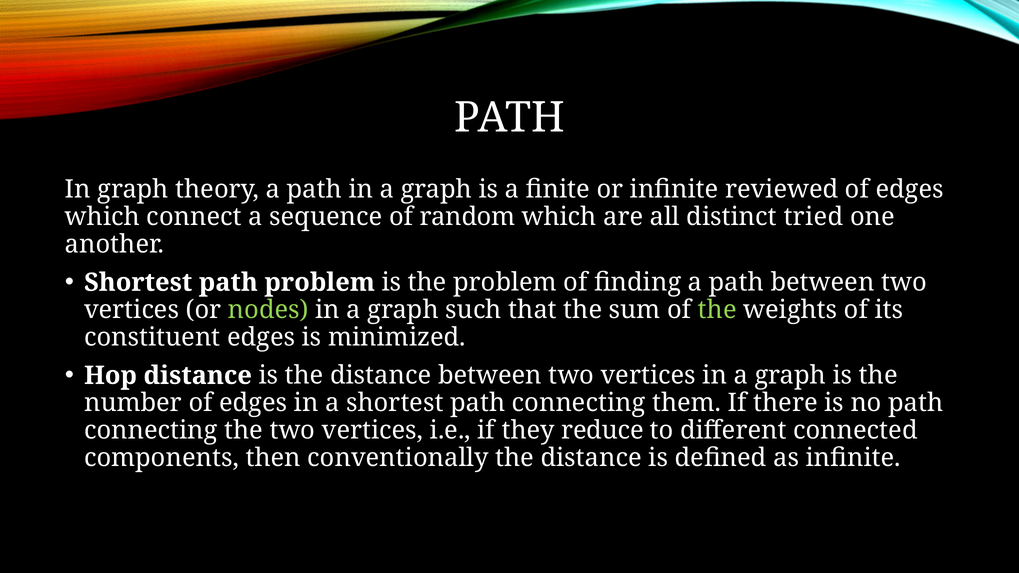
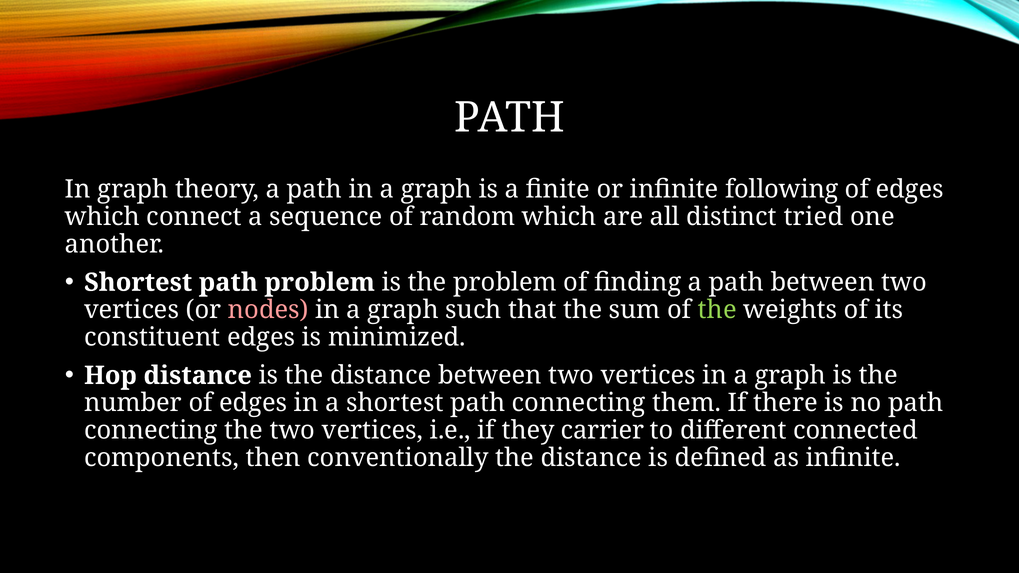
reviewed: reviewed -> following
nodes colour: light green -> pink
reduce: reduce -> carrier
